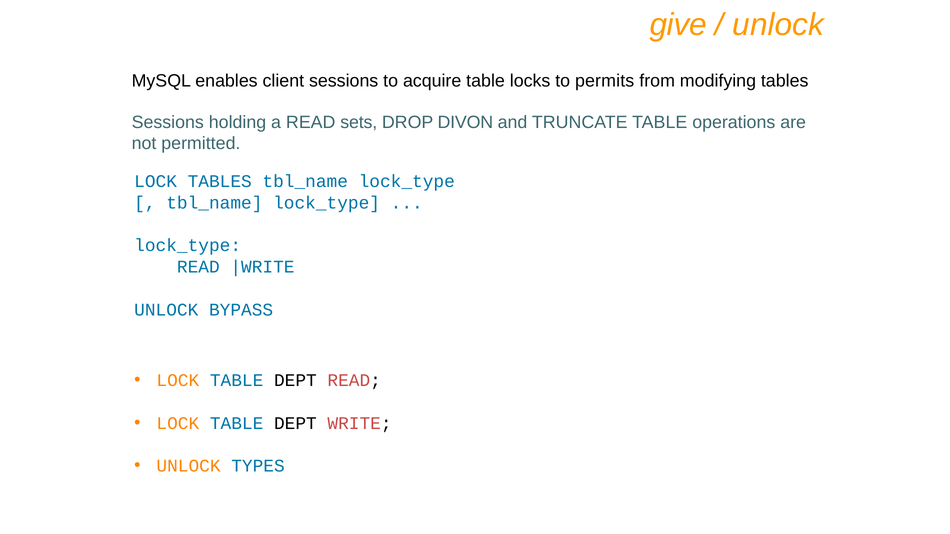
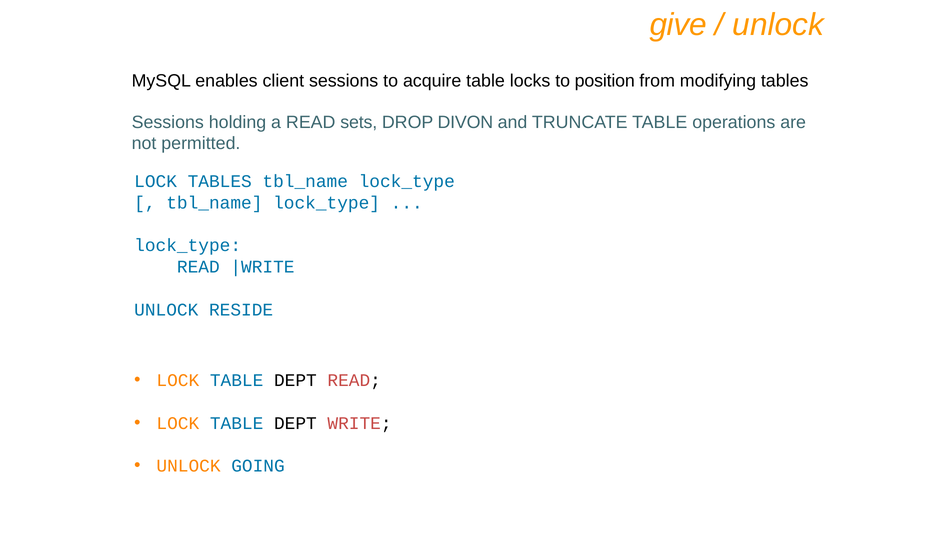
permits: permits -> position
BYPASS: BYPASS -> RESIDE
TYPES: TYPES -> GOING
